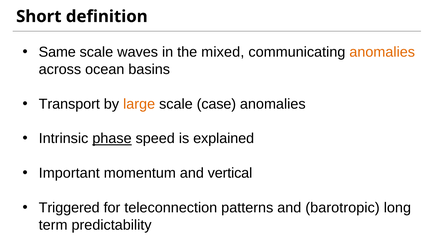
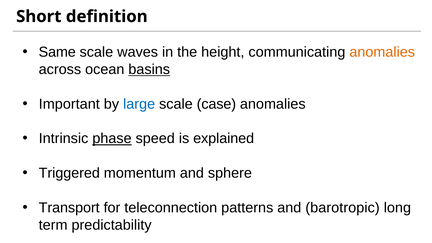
mixed: mixed -> height
basins underline: none -> present
Transport: Transport -> Important
large colour: orange -> blue
Important: Important -> Triggered
vertical: vertical -> sphere
Triggered: Triggered -> Transport
